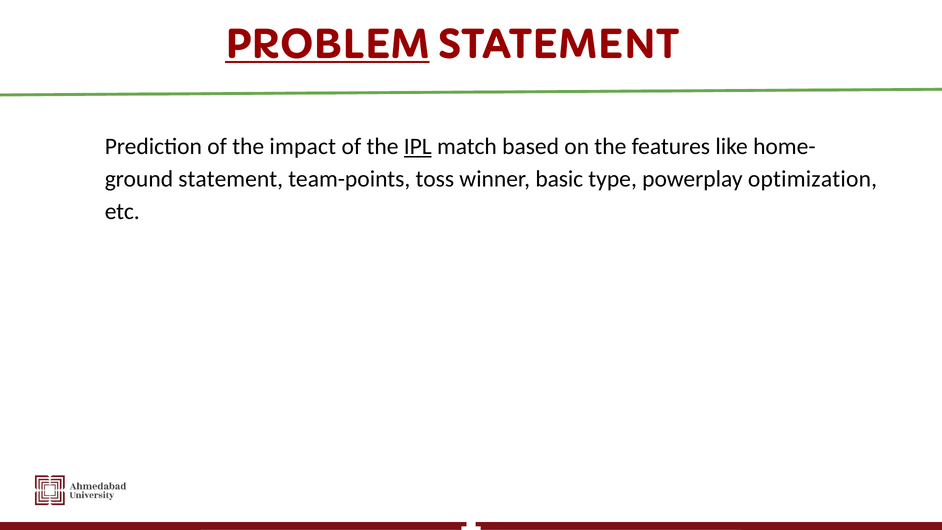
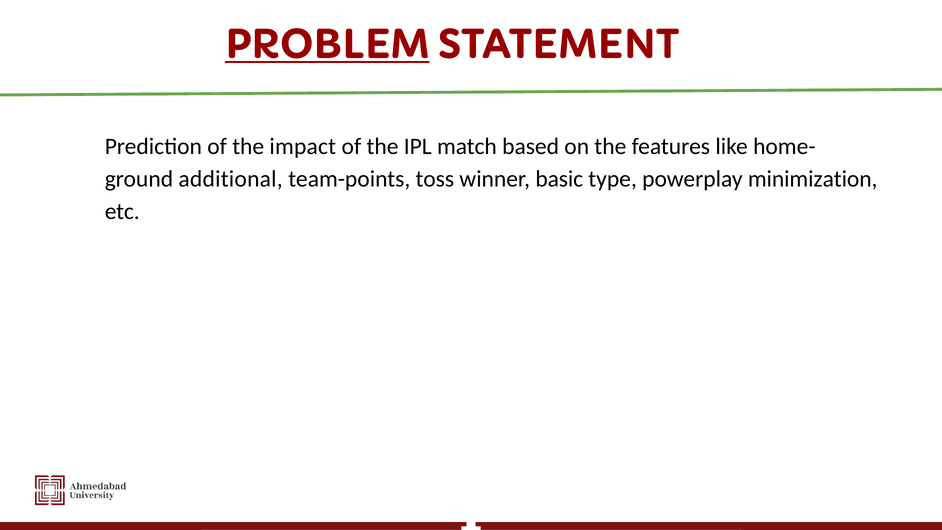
IPL underline: present -> none
statement at (231, 179): statement -> additional
optimization: optimization -> minimization
